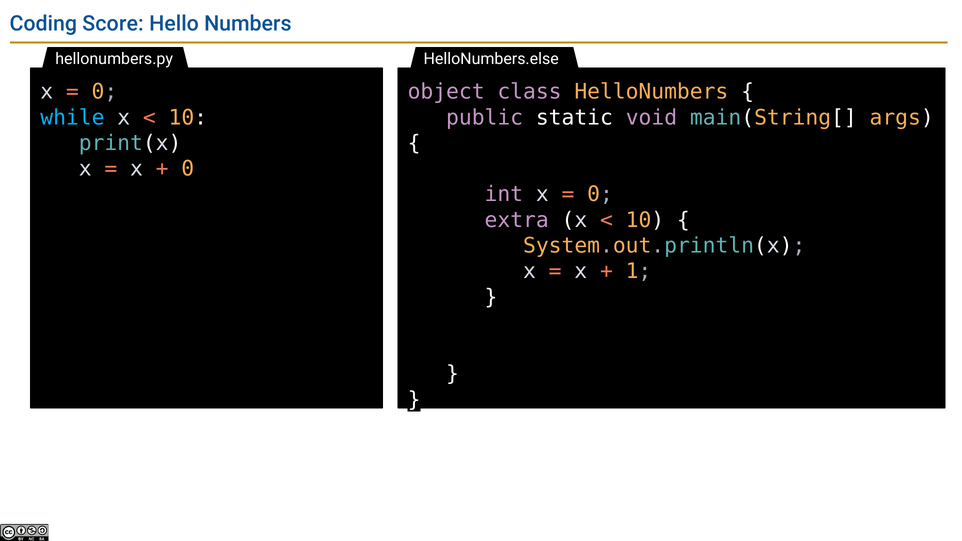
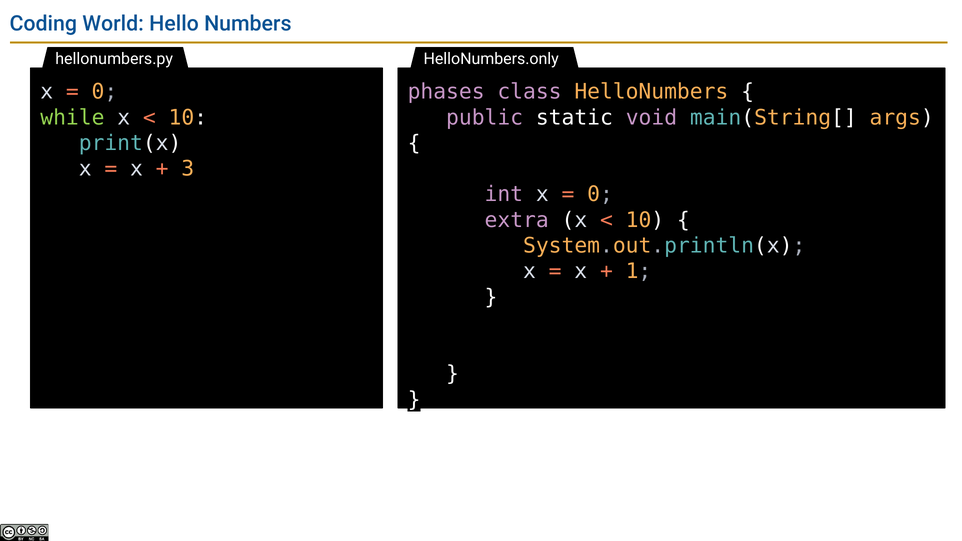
Score: Score -> World
HelloNumbers.else: HelloNumbers.else -> HelloNumbers.only
object: object -> phases
while colour: light blue -> light green
0 at (188, 169): 0 -> 3
